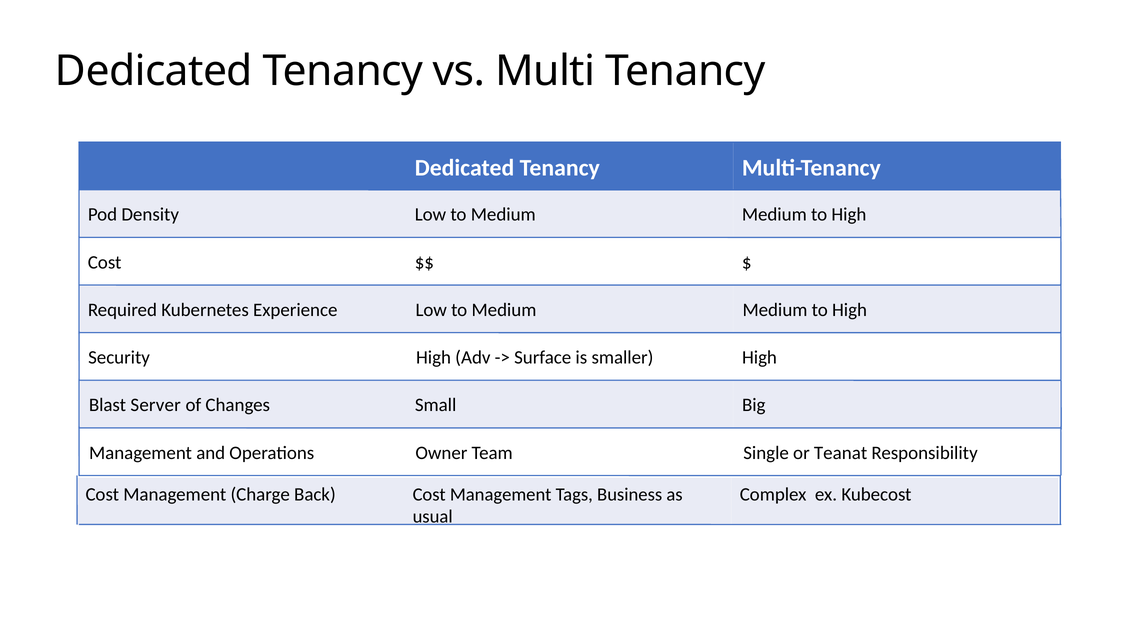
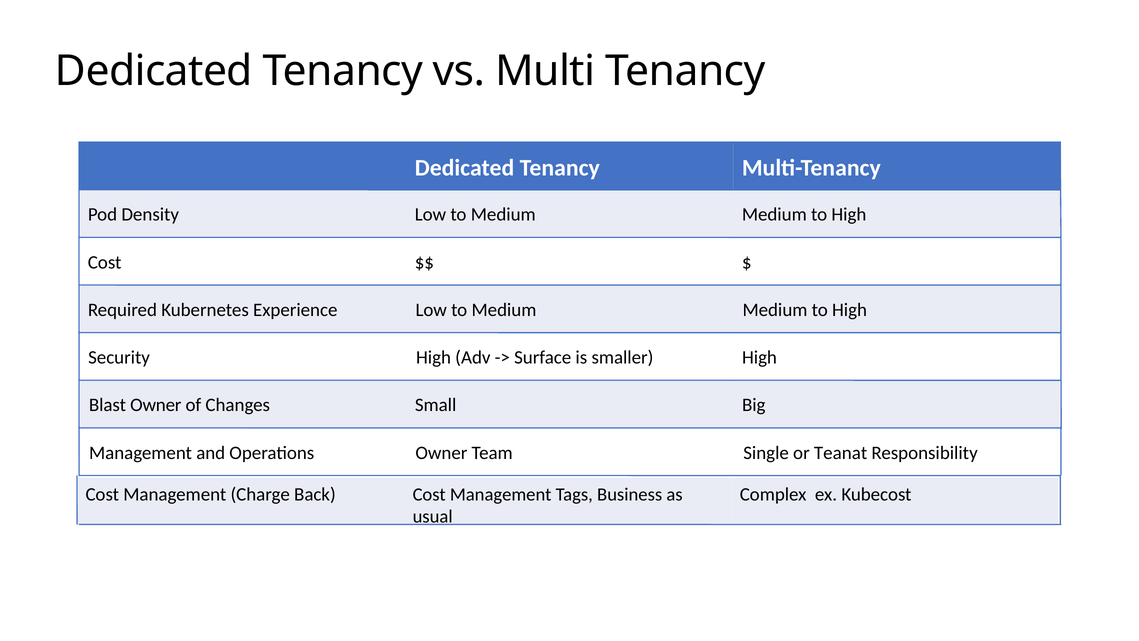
Blast Server: Server -> Owner
